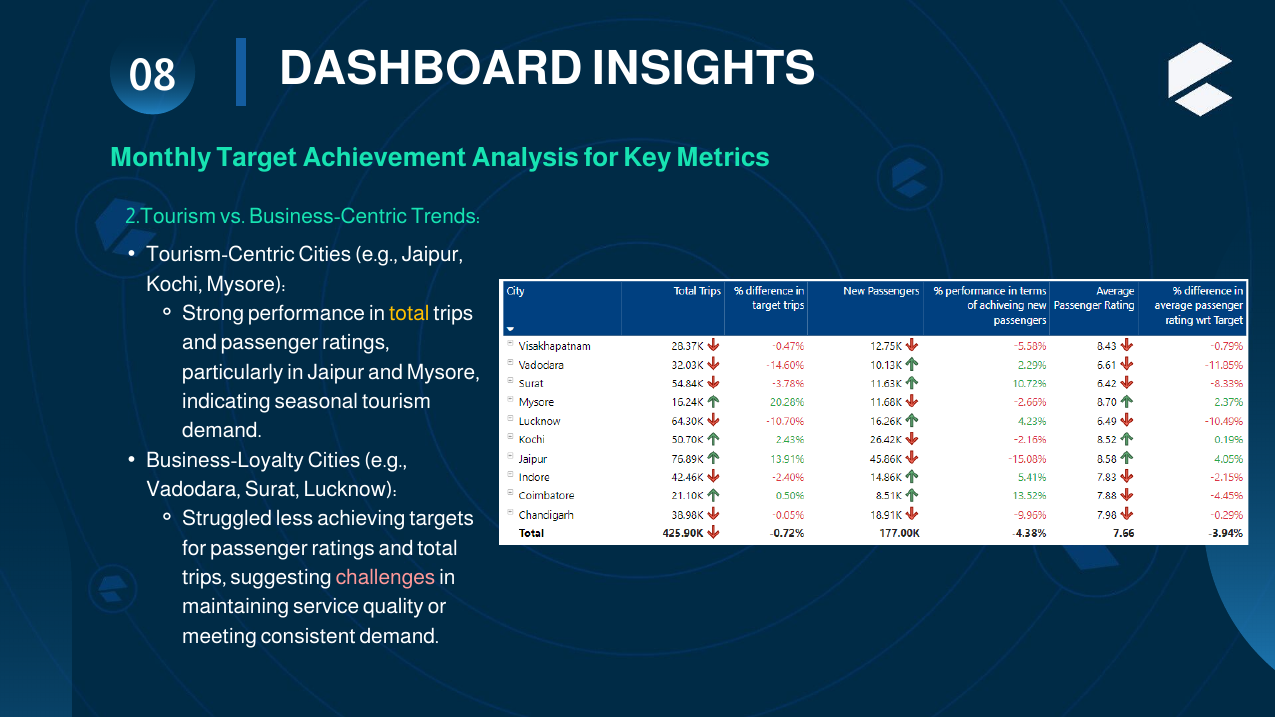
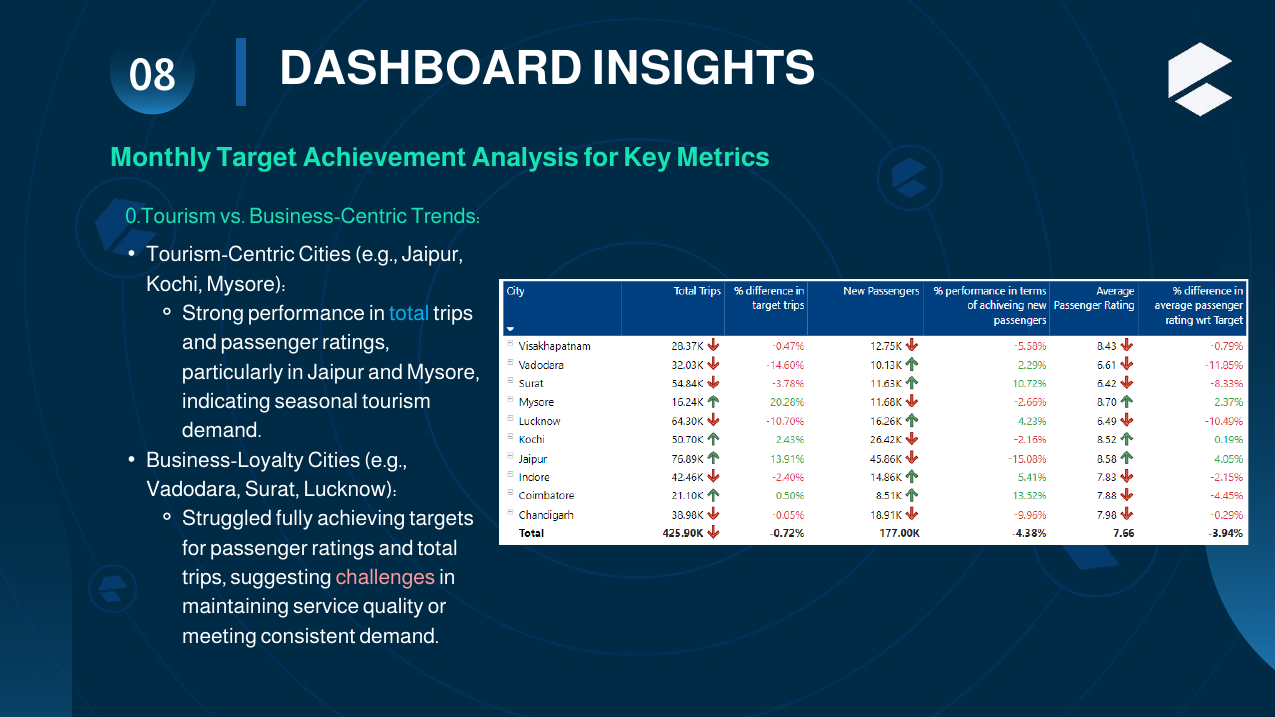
2.Tourism: 2.Tourism -> 0.Tourism
total at (409, 314) colour: yellow -> light blue
less: less -> fully
